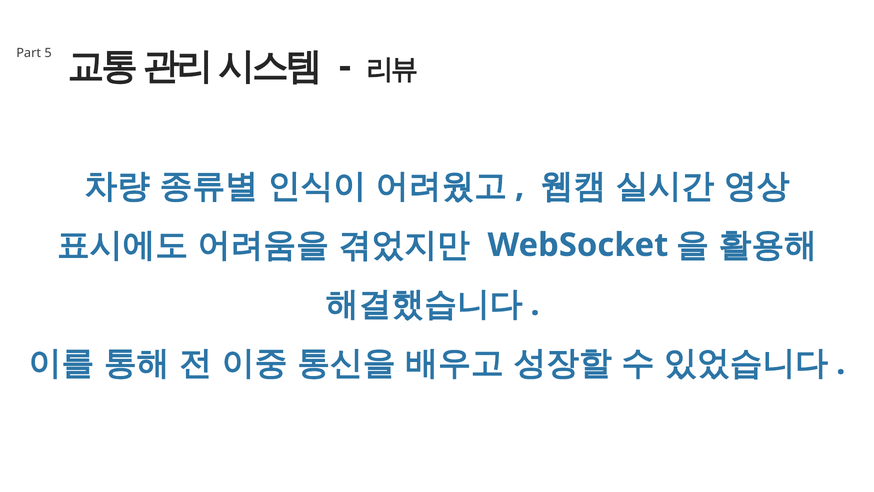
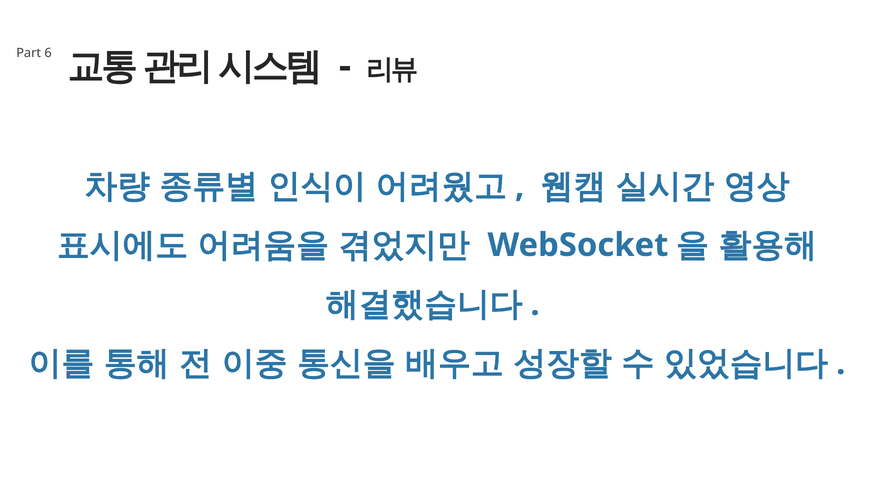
5: 5 -> 6
